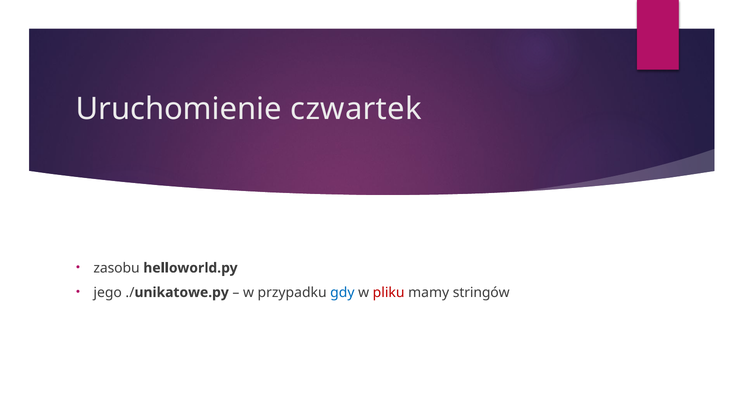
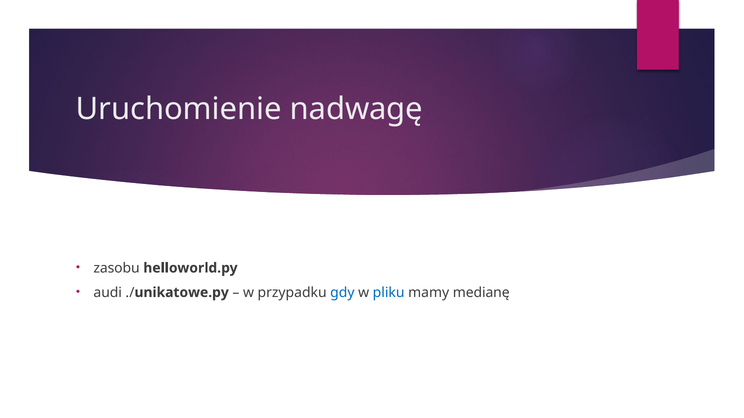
czwartek: czwartek -> nadwagę
jego: jego -> audi
pliku colour: red -> blue
stringów: stringów -> medianę
